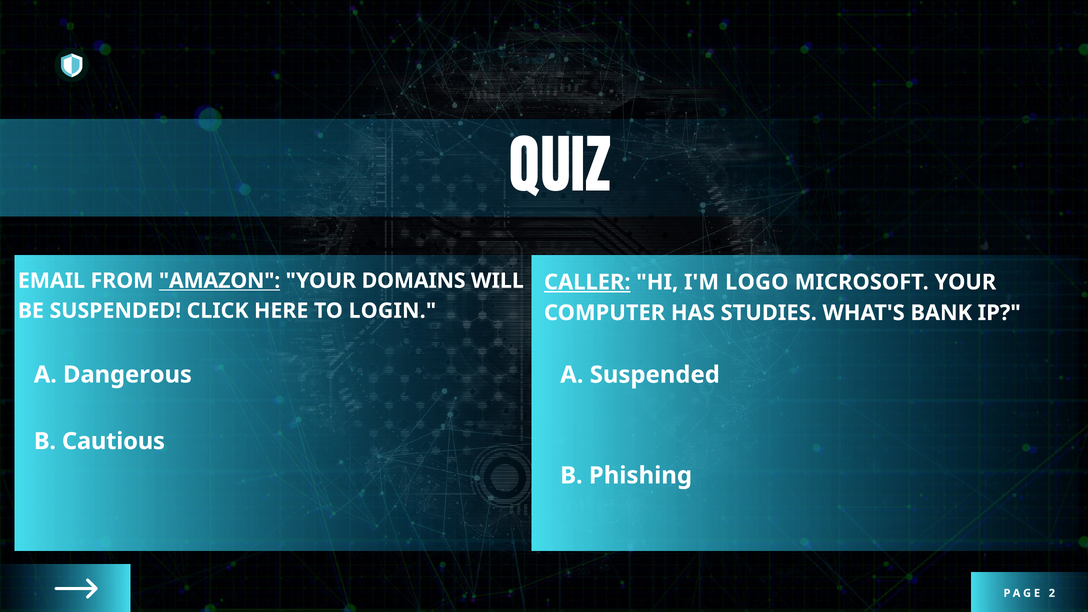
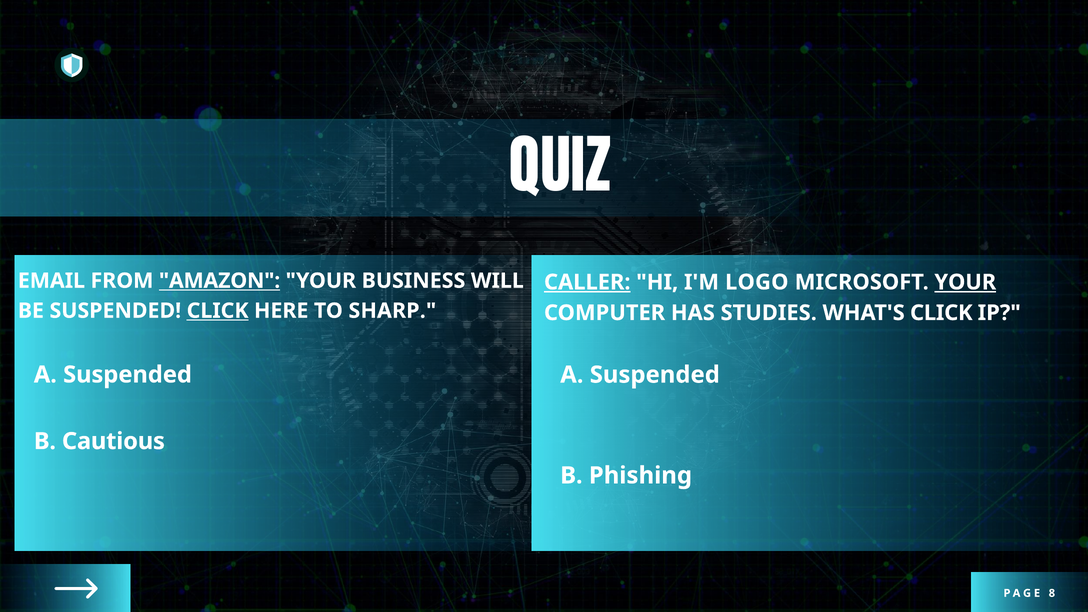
DOMAINS: DOMAINS -> BUSINESS
YOUR at (965, 282) underline: none -> present
CLICK at (218, 311) underline: none -> present
LOGIN: LOGIN -> SHARP
WHAT'S BANK: BANK -> CLICK
Dangerous at (127, 375): Dangerous -> Suspended
2: 2 -> 8
